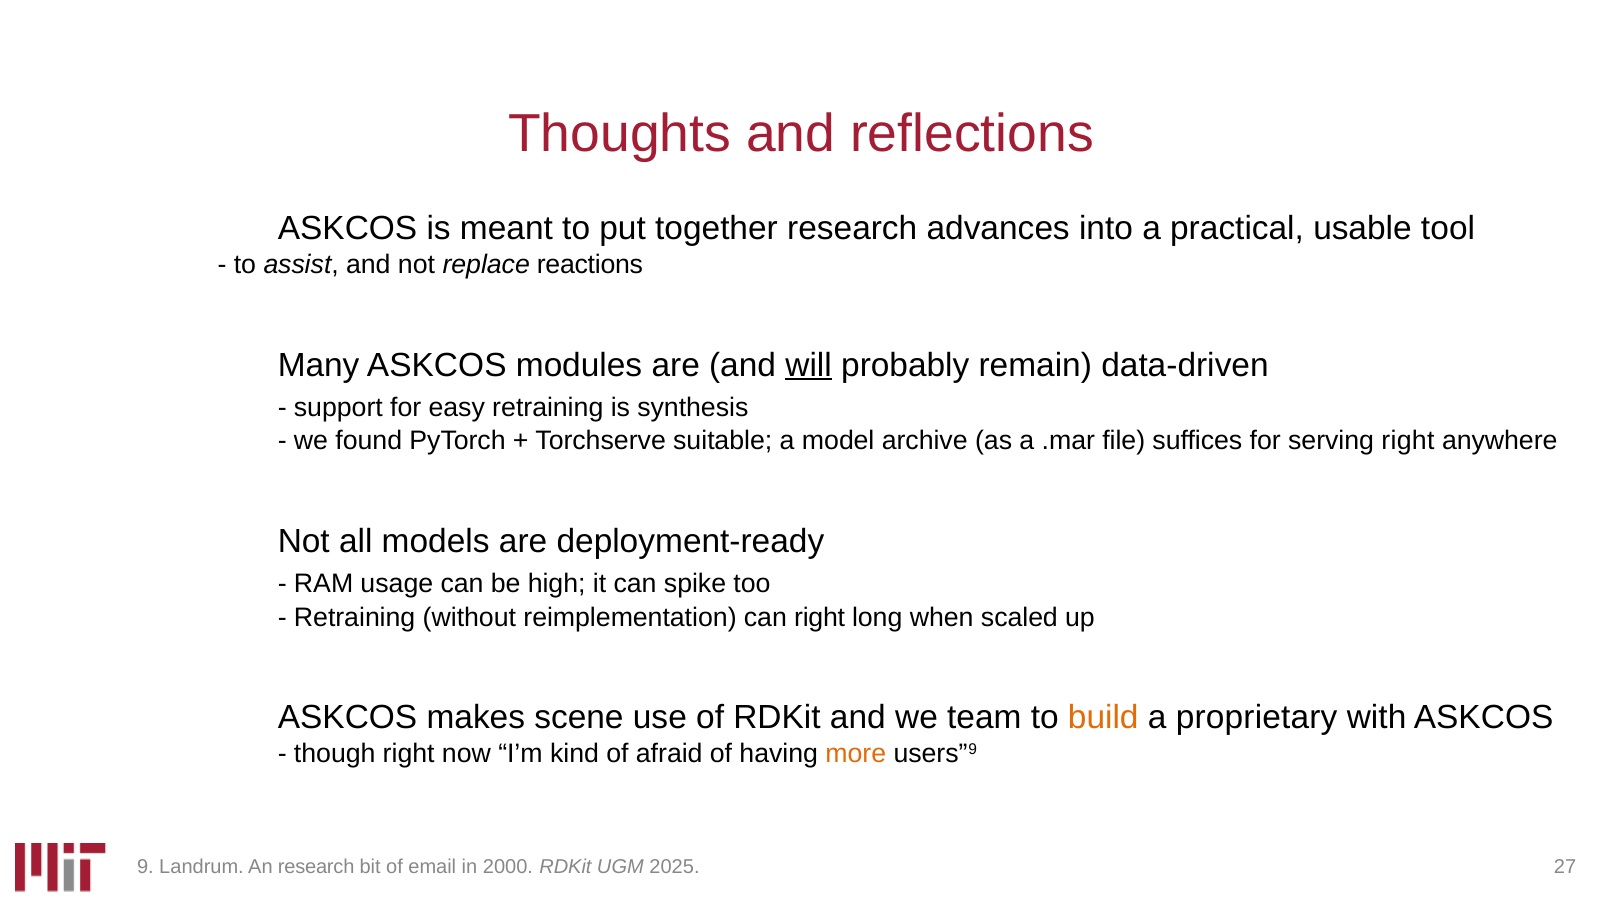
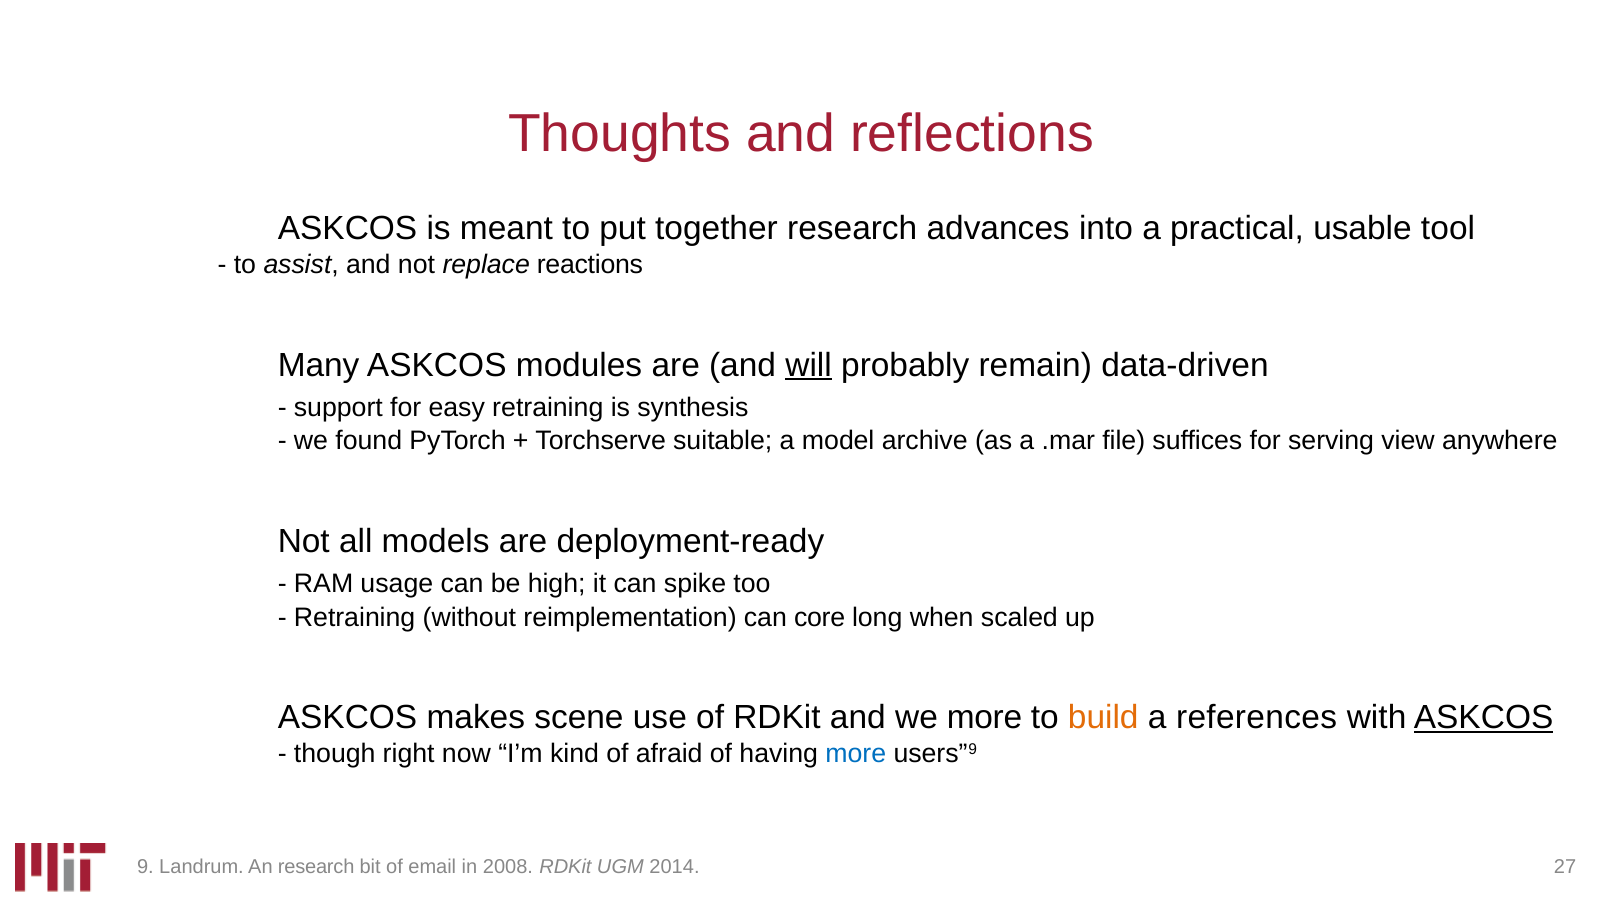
serving right: right -> view
can right: right -> core
we team: team -> more
proprietary: proprietary -> references
ASKCOS at (1484, 718) underline: none -> present
more at (856, 754) colour: orange -> blue
2000: 2000 -> 2008
2025: 2025 -> 2014
